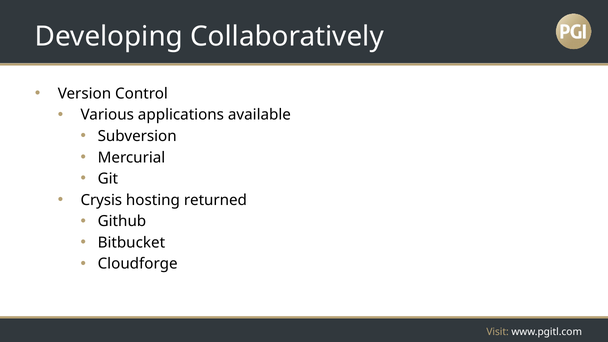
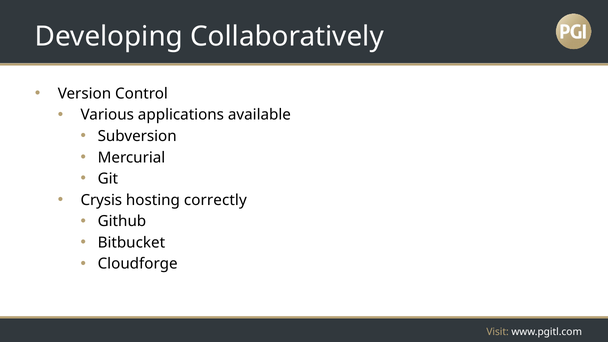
returned: returned -> correctly
